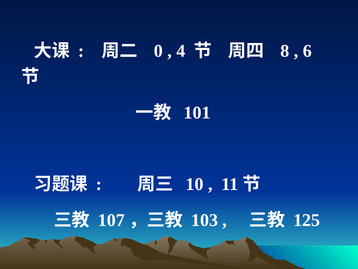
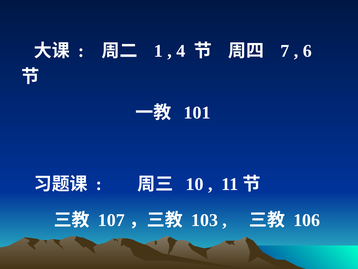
0: 0 -> 1
8: 8 -> 7
125: 125 -> 106
